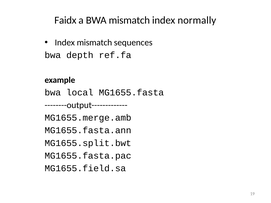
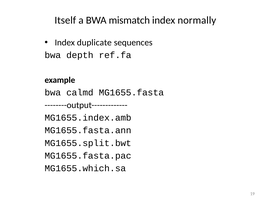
Faidx: Faidx -> Itself
Index mismatch: mismatch -> duplicate
local: local -> calmd
MG1655.merge.amb: MG1655.merge.amb -> MG1655.index.amb
MG1655.field.sa: MG1655.field.sa -> MG1655.which.sa
